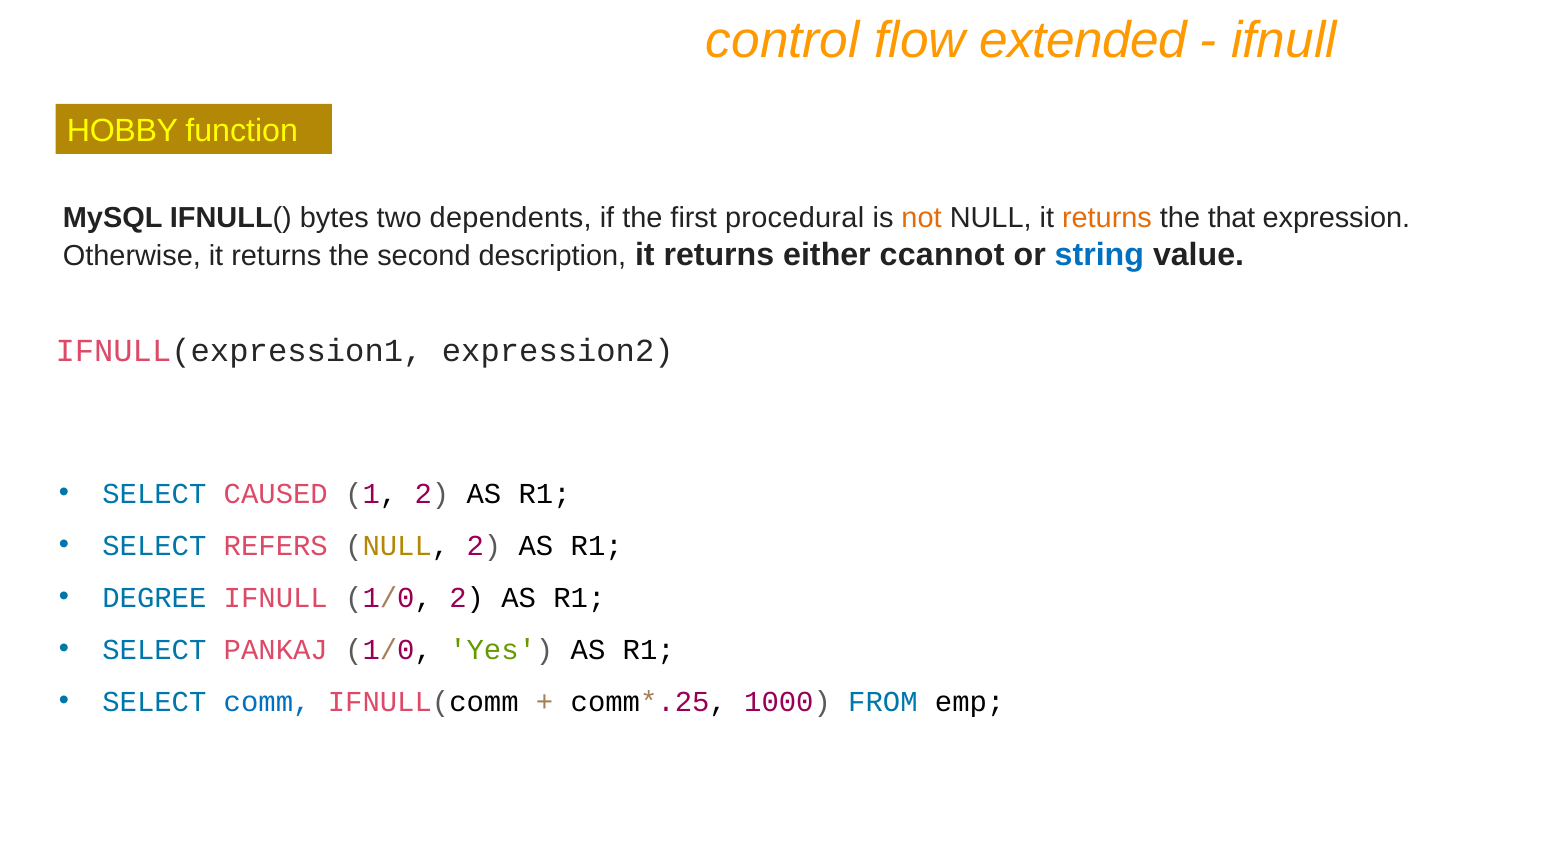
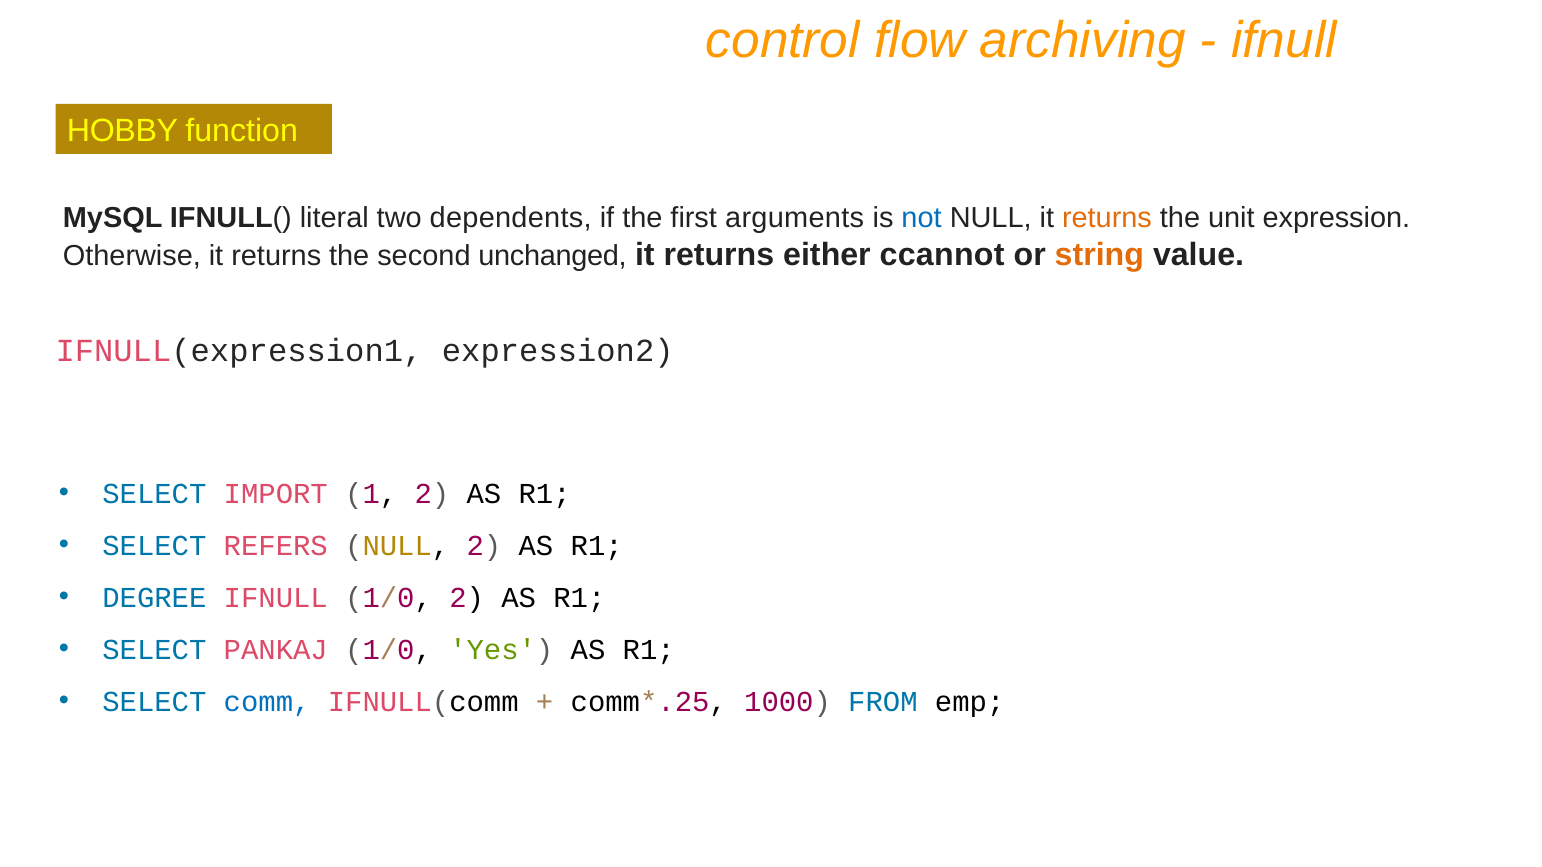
extended: extended -> archiving
bytes: bytes -> literal
procedural: procedural -> arguments
not colour: orange -> blue
that: that -> unit
description: description -> unchanged
string colour: blue -> orange
CAUSED: CAUSED -> IMPORT
